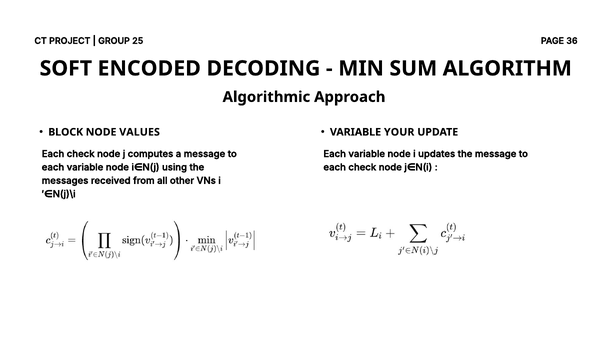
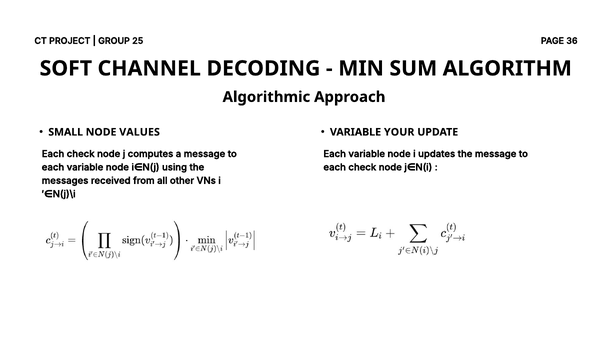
ENCODED: ENCODED -> CHANNEL
BLOCK: BLOCK -> SMALL
